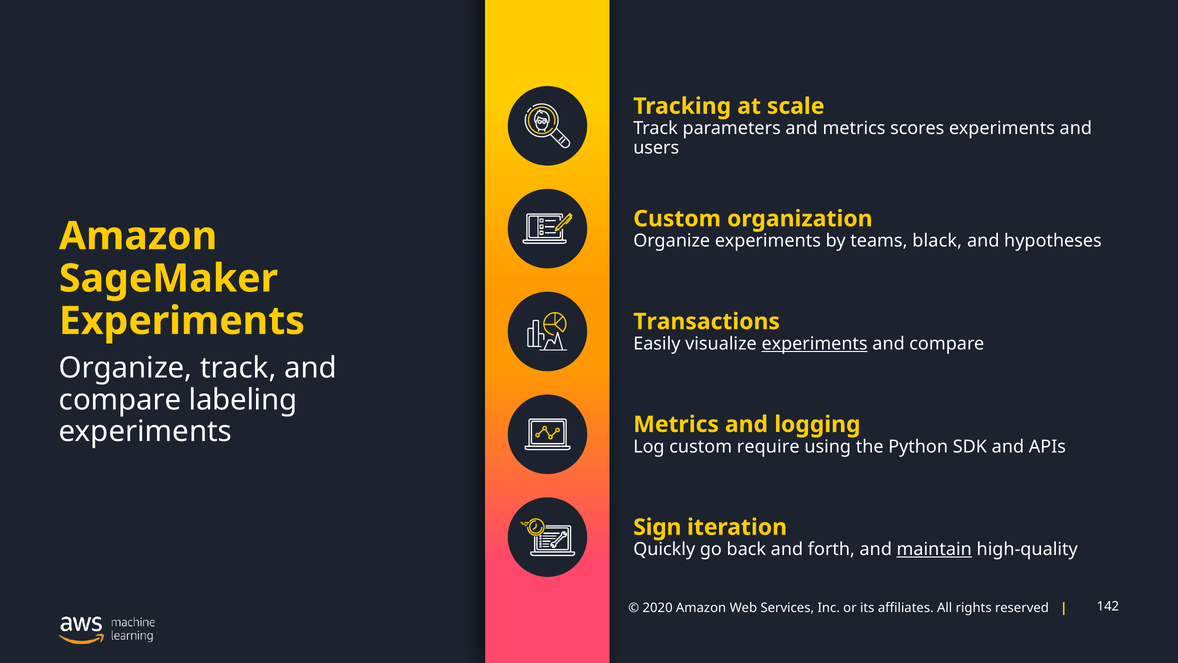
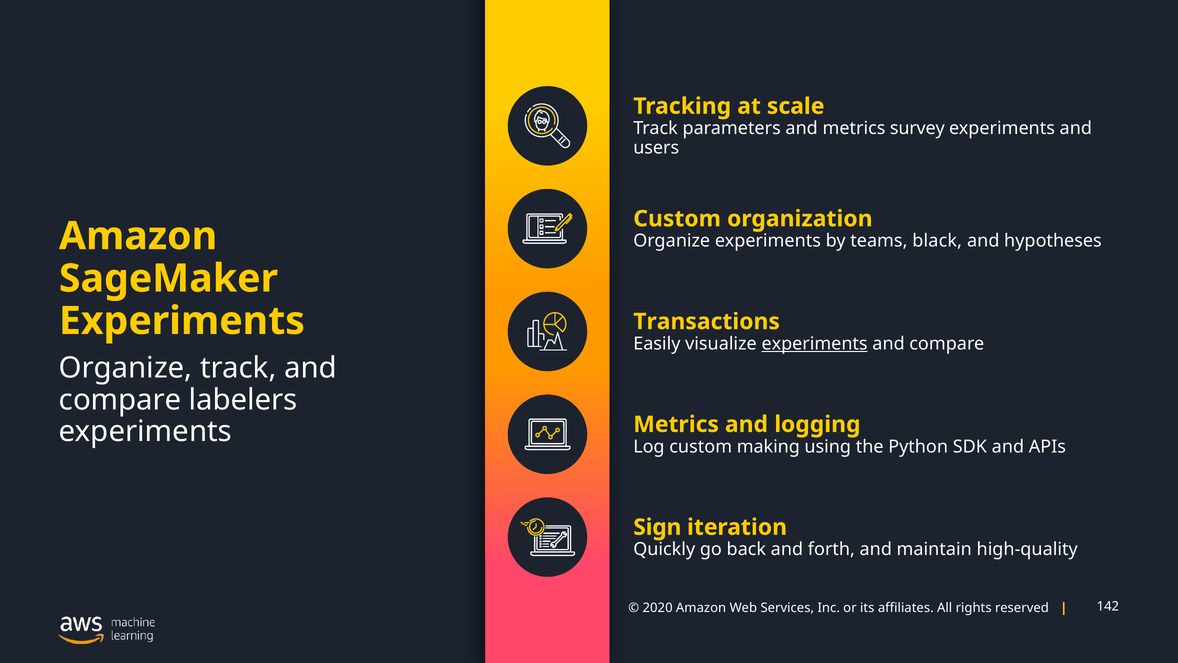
scores: scores -> survey
labeling: labeling -> labelers
require: require -> making
maintain underline: present -> none
